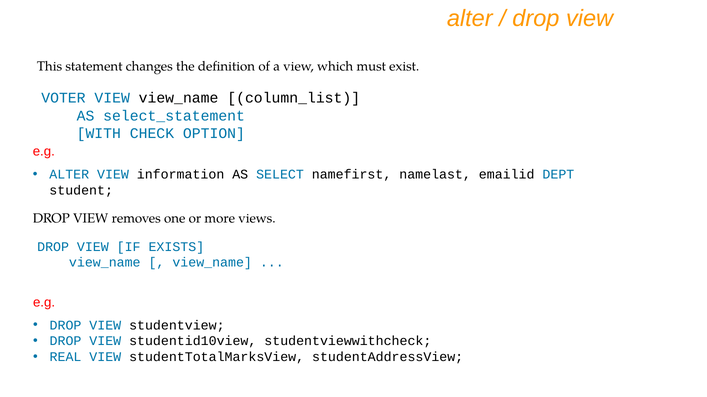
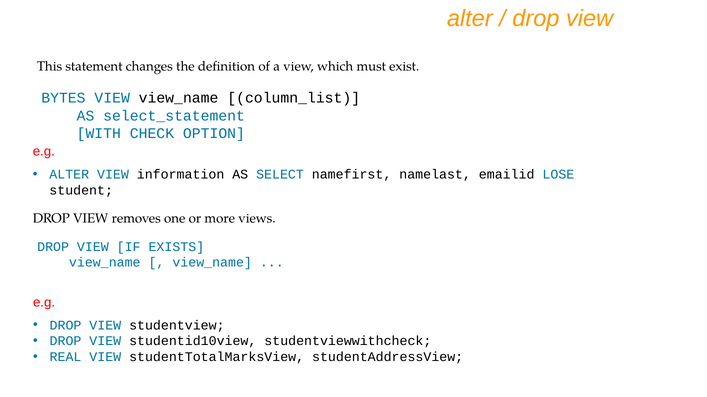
VOTER: VOTER -> BYTES
DEPT: DEPT -> LOSE
